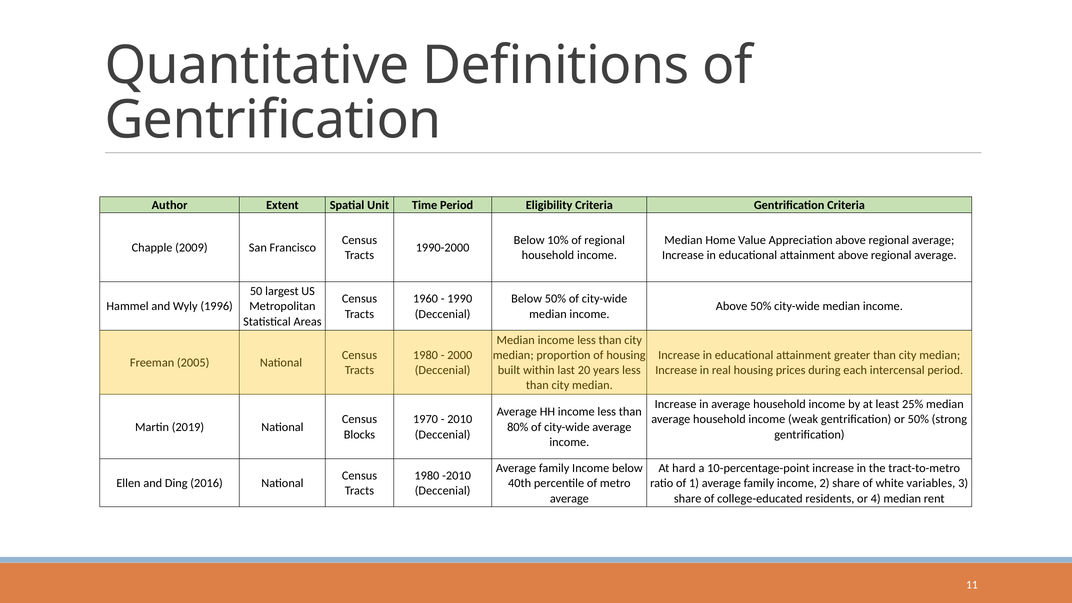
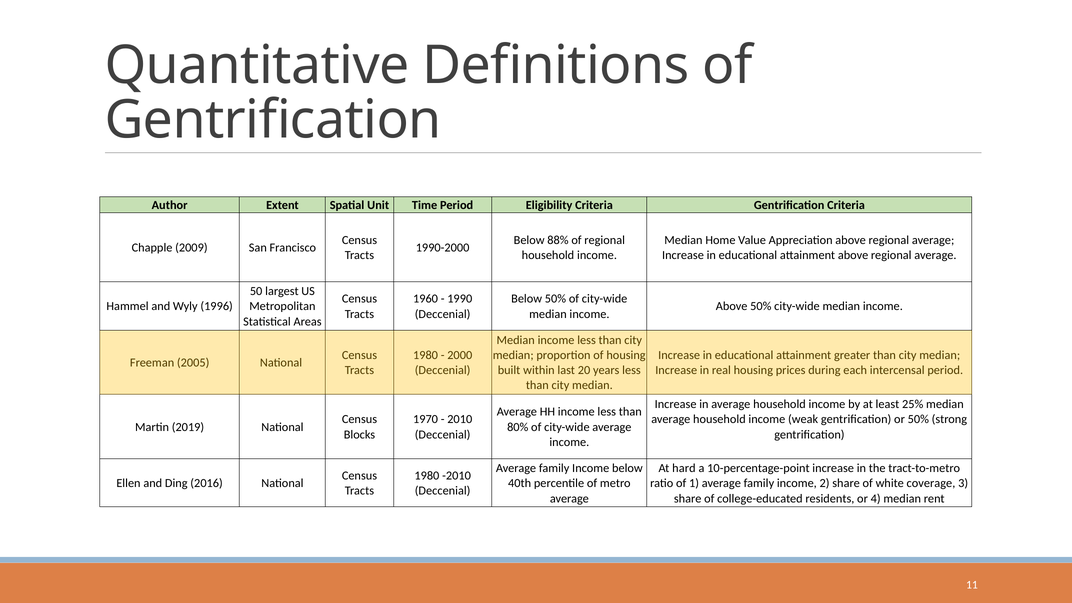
10%: 10% -> 88%
variables: variables -> coverage
